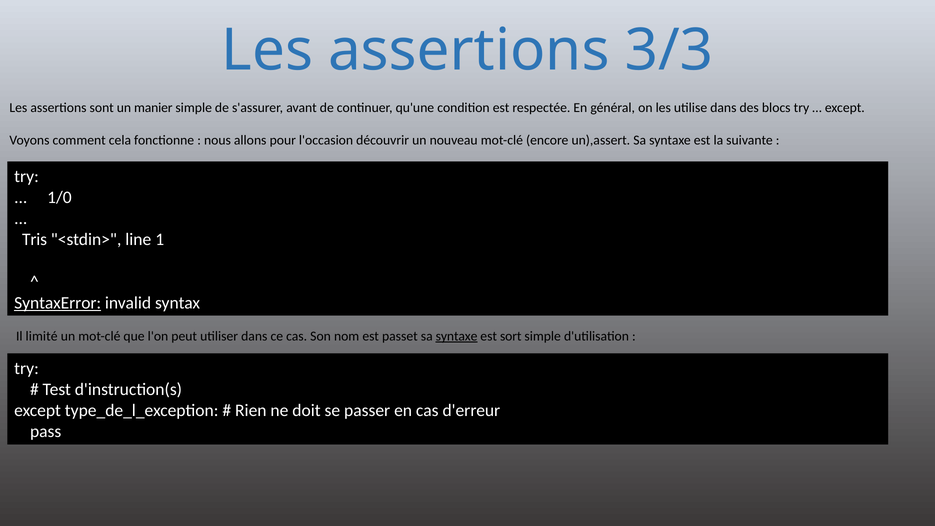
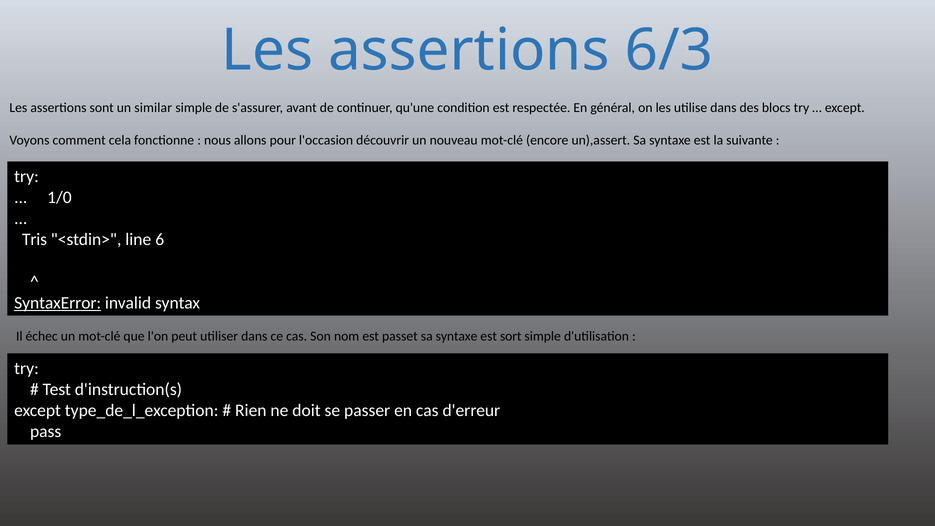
3/3: 3/3 -> 6/3
manier: manier -> similar
1: 1 -> 6
limité: limité -> échec
syntaxe at (457, 336) underline: present -> none
